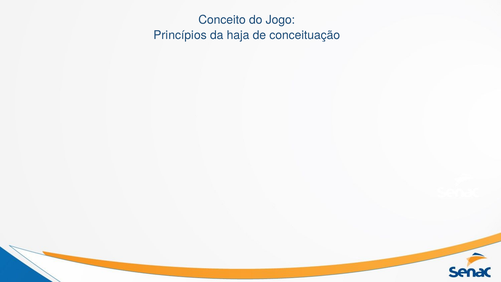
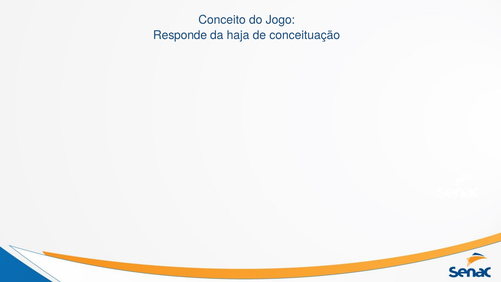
Princípios: Princípios -> Responde
